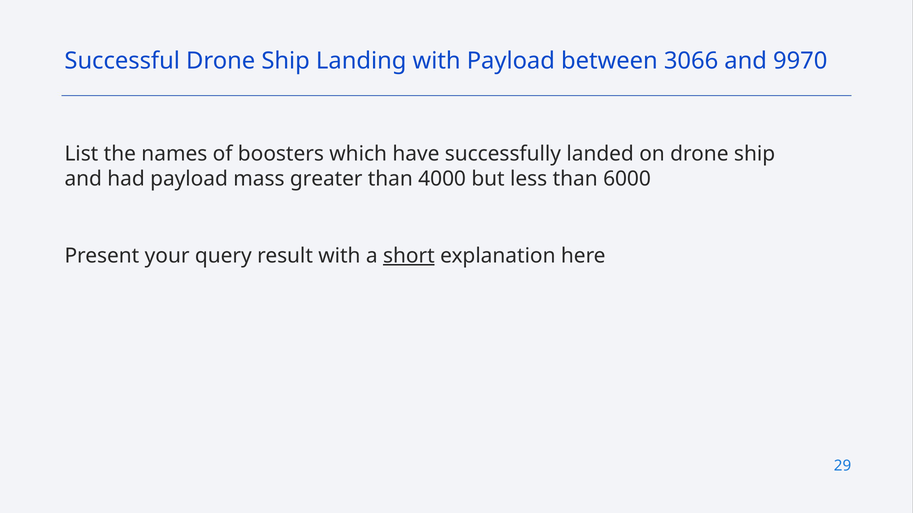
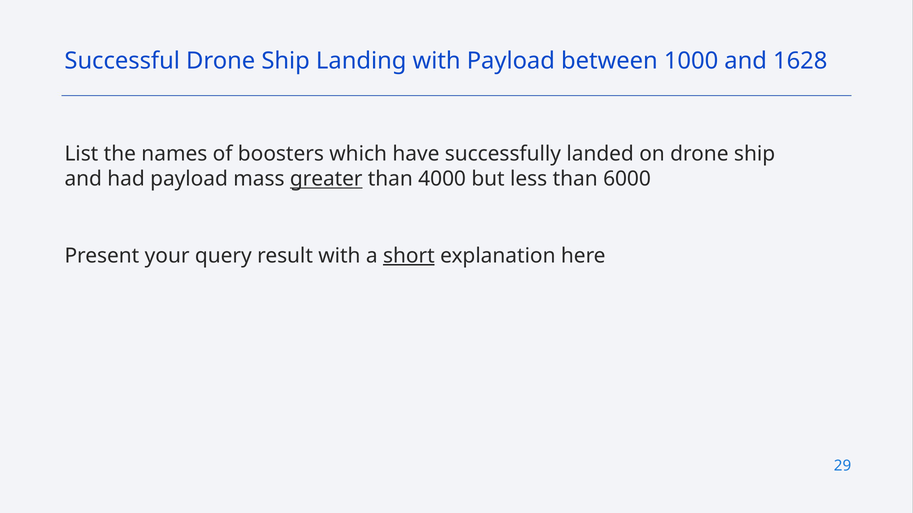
3066: 3066 -> 1000
9970: 9970 -> 1628
greater underline: none -> present
